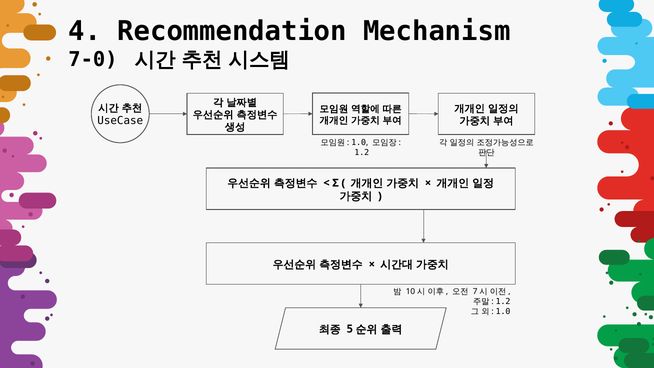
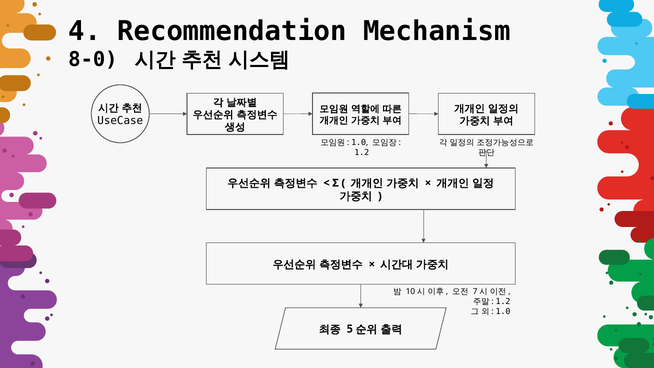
7-0: 7-0 -> 8-0
